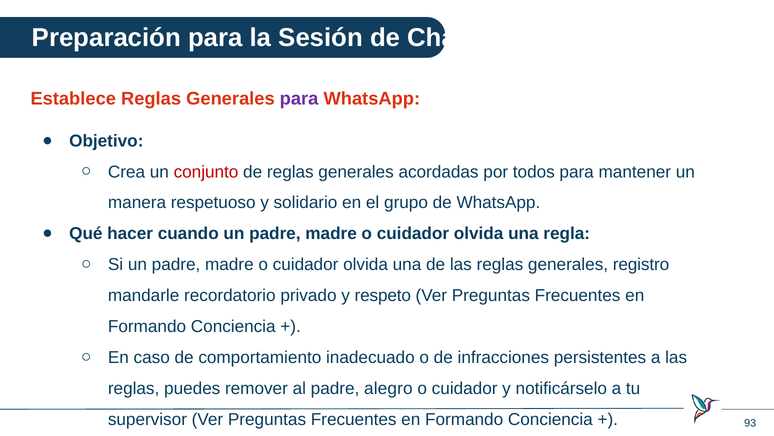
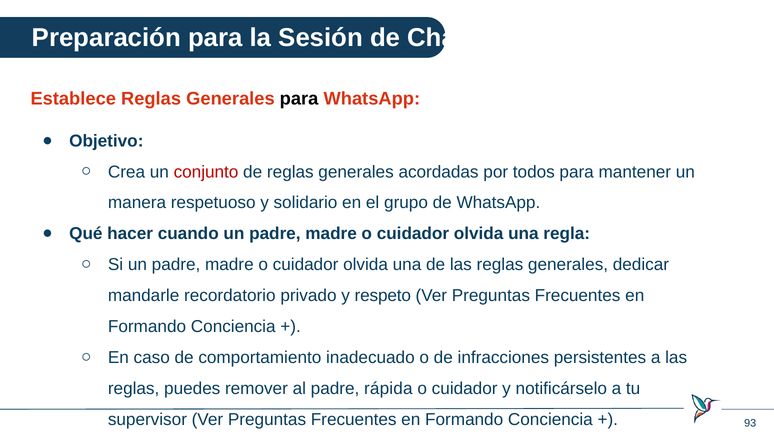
para at (299, 98) colour: purple -> black
registro: registro -> dedicar
alegro: alegro -> rápida
